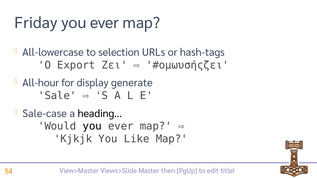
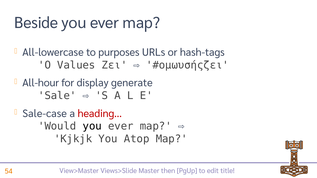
Friday: Friday -> Beside
selection: selection -> purposes
Export: Export -> Values
heading… colour: black -> red
Like: Like -> Atop
